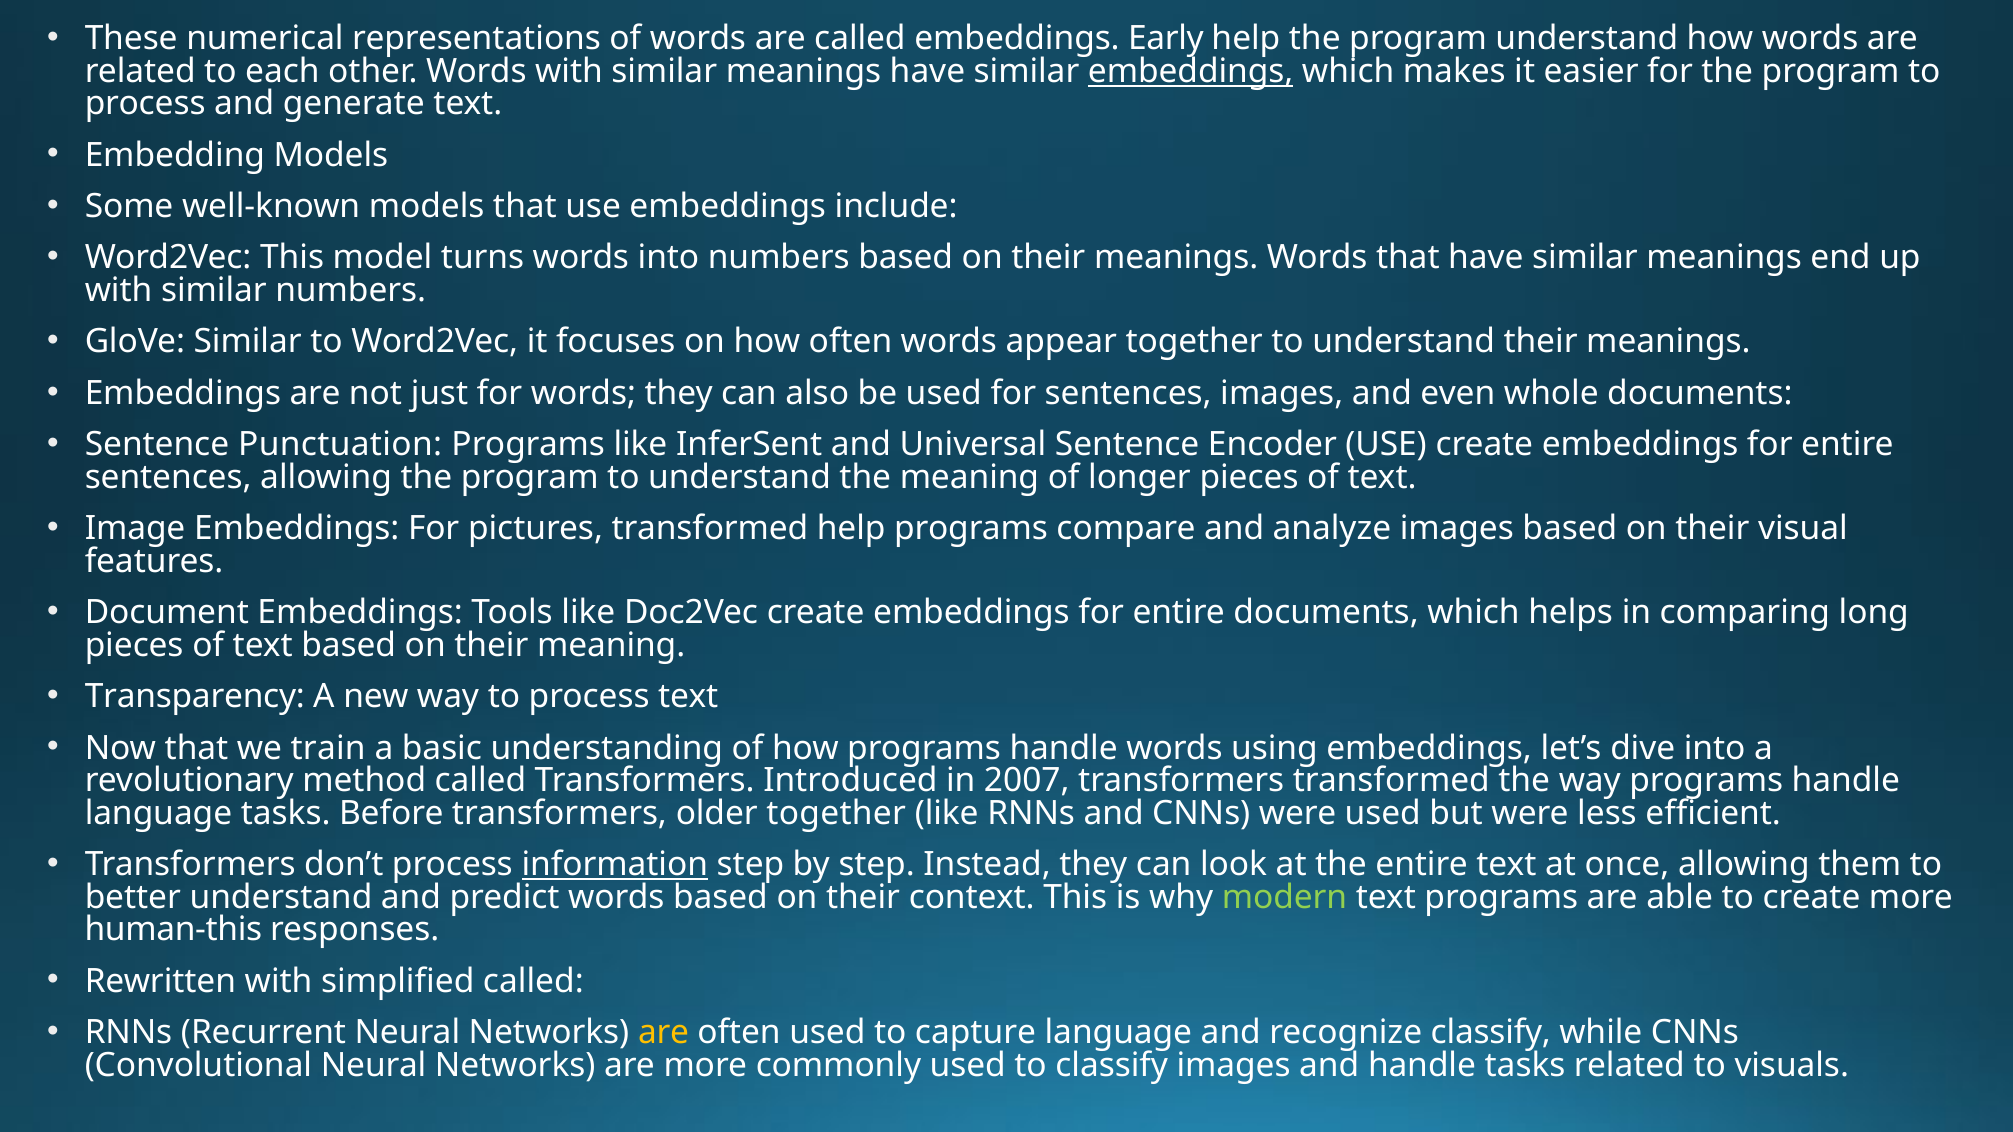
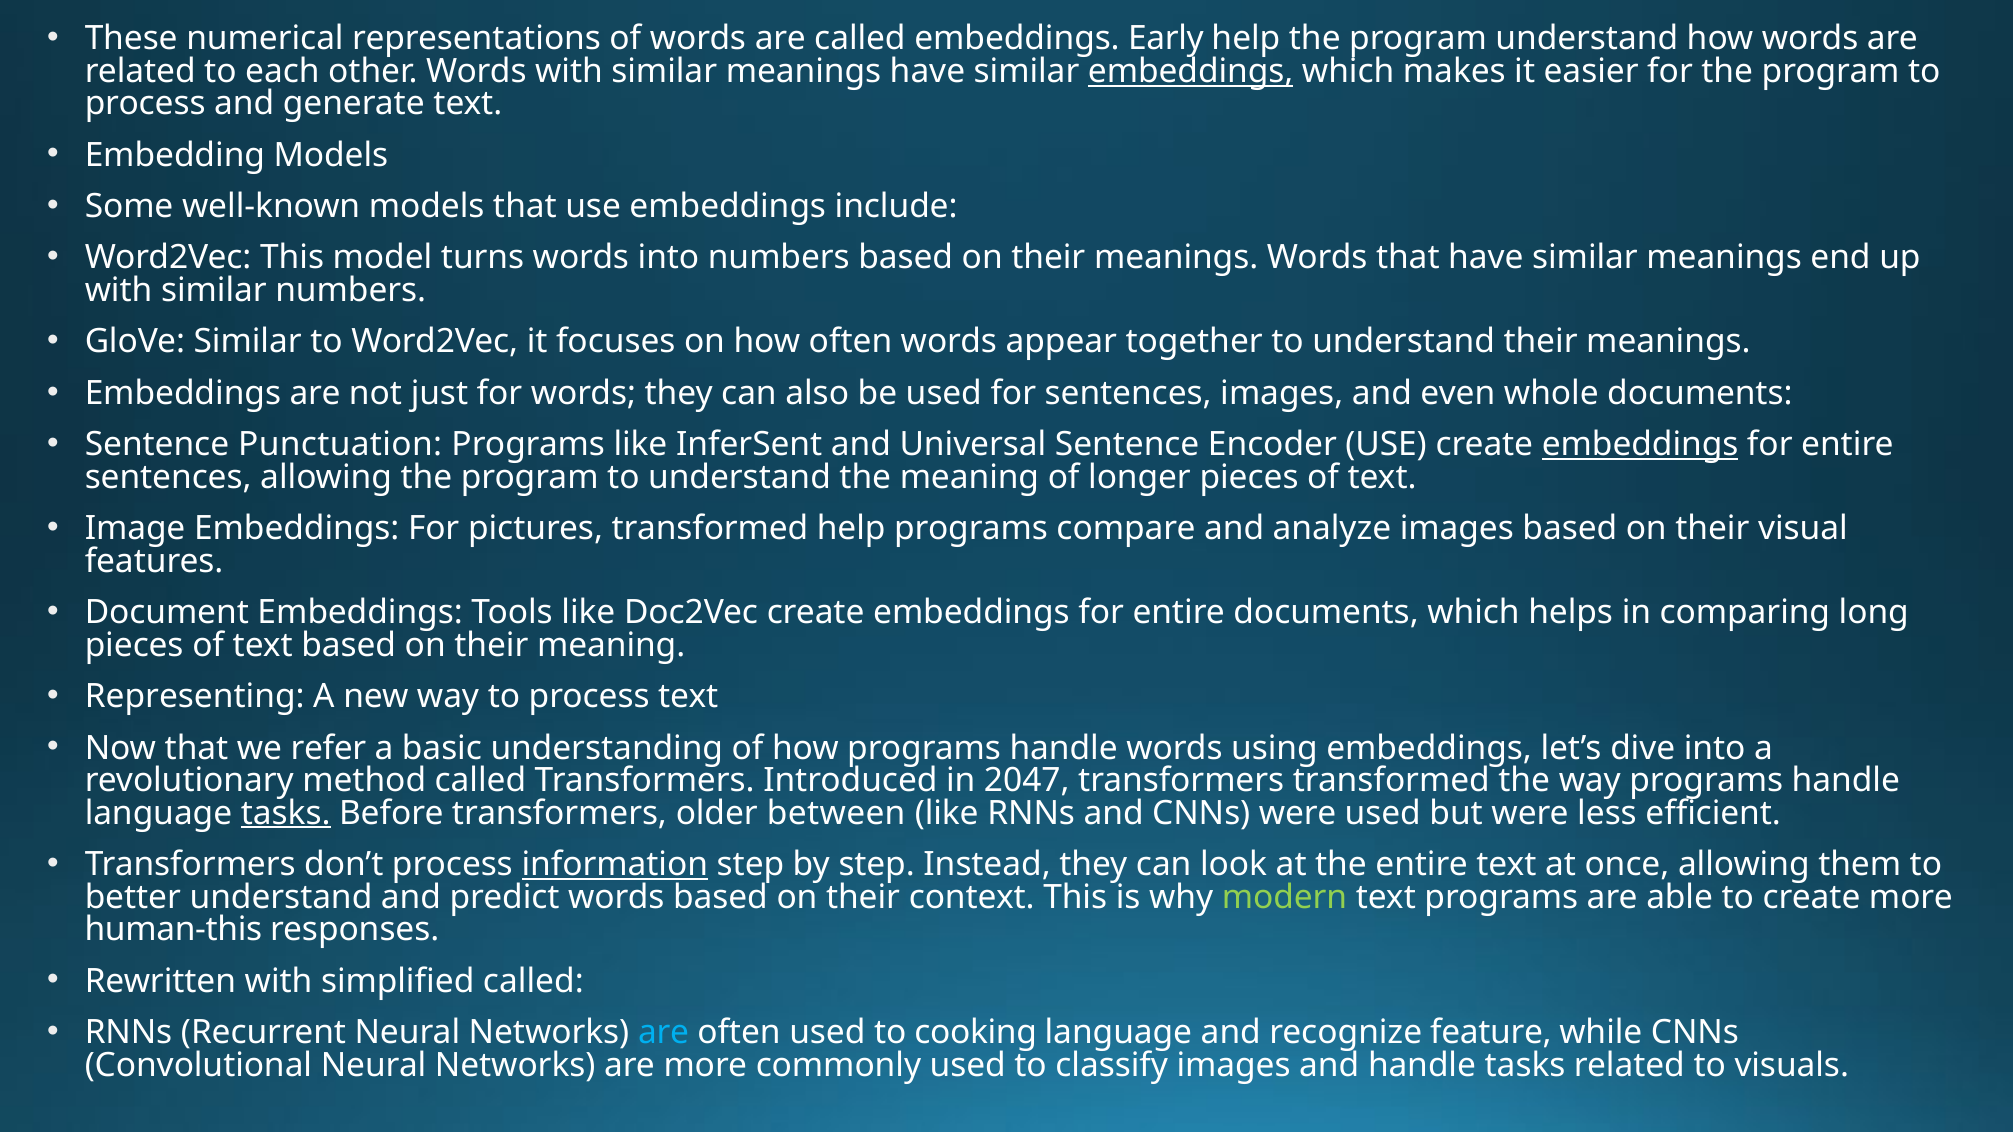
embeddings at (1640, 445) underline: none -> present
Transparency: Transparency -> Representing
train: train -> refer
2007: 2007 -> 2047
tasks at (286, 813) underline: none -> present
older together: together -> between
are at (664, 1033) colour: yellow -> light blue
capture: capture -> cooking
recognize classify: classify -> feature
